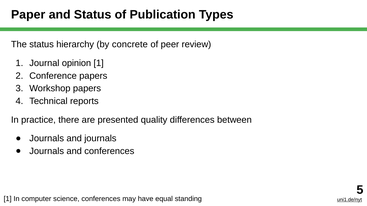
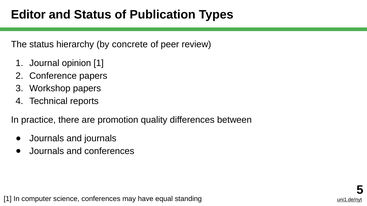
Paper: Paper -> Editor
presented: presented -> promotion
